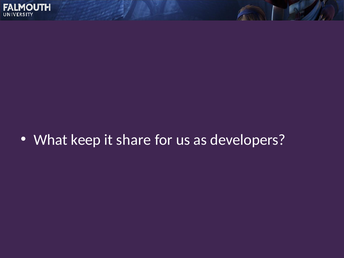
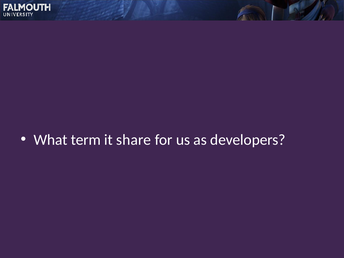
keep: keep -> term
